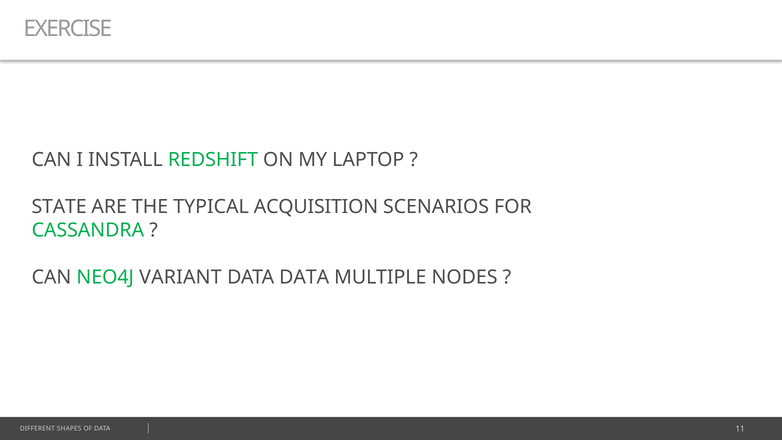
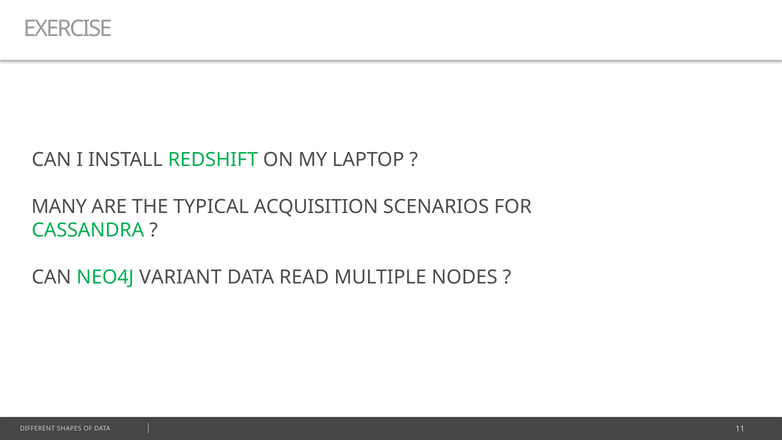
STATE: STATE -> MANY
DATA DATA: DATA -> READ
